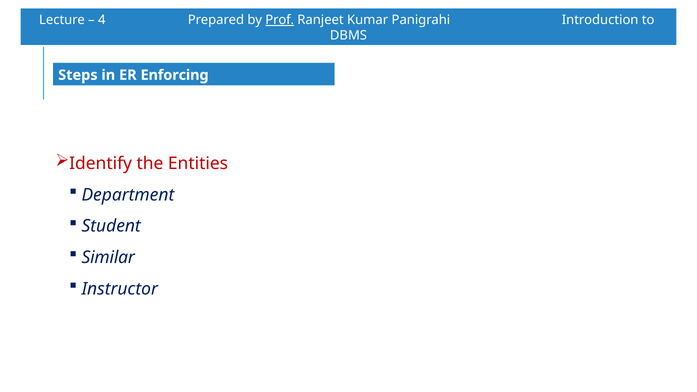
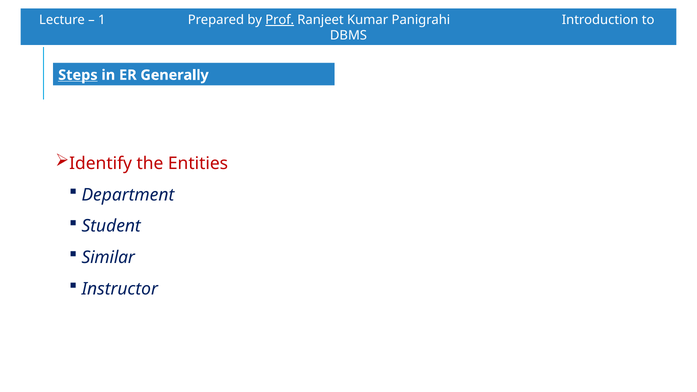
4: 4 -> 1
Steps underline: none -> present
Enforcing: Enforcing -> Generally
